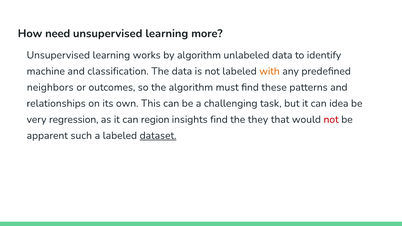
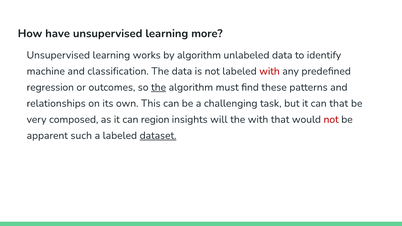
need: need -> have
with at (269, 71) colour: orange -> red
neighbors: neighbors -> regression
the at (159, 87) underline: none -> present
can idea: idea -> that
regression: regression -> composed
insights find: find -> will
the they: they -> with
